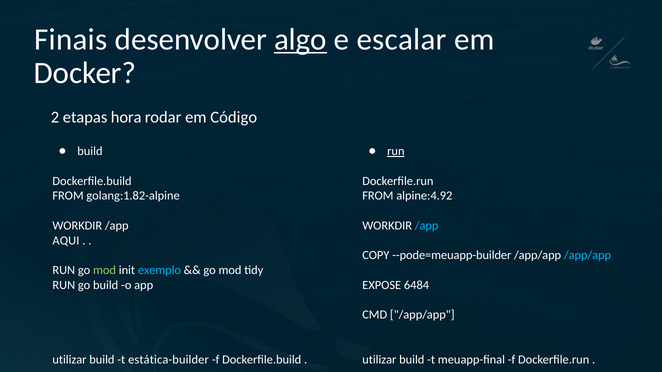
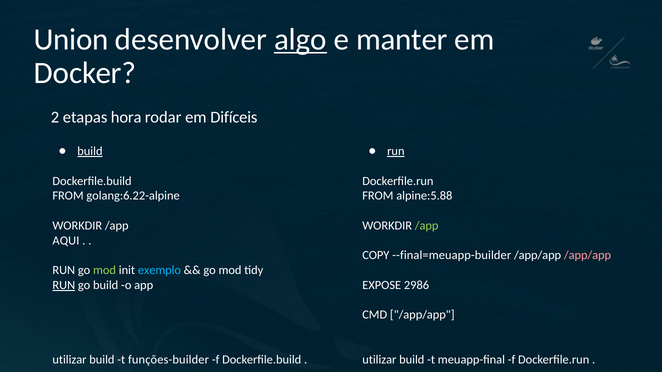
Finais: Finais -> Union
escalar: escalar -> manter
Código: Código -> Difíceis
build at (90, 151) underline: none -> present
golang:1.82-alpine: golang:1.82-alpine -> golang:6.22-alpine
alpine:4.92: alpine:4.92 -> alpine:5.88
/app at (427, 226) colour: light blue -> light green
--pode=meuapp-builder: --pode=meuapp-builder -> --final=meuapp-builder
/app/app at (588, 256) colour: light blue -> pink
RUN at (64, 285) underline: none -> present
6484: 6484 -> 2986
estática-builder: estática-builder -> funções-builder
